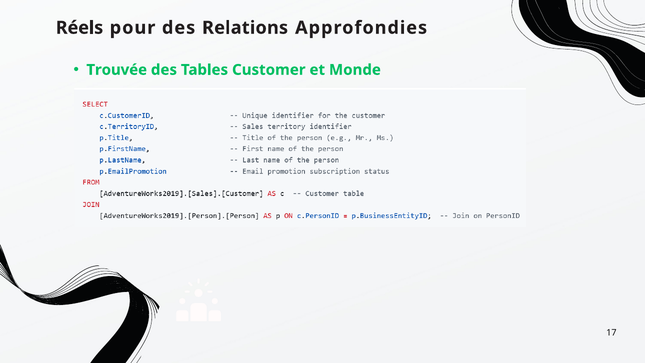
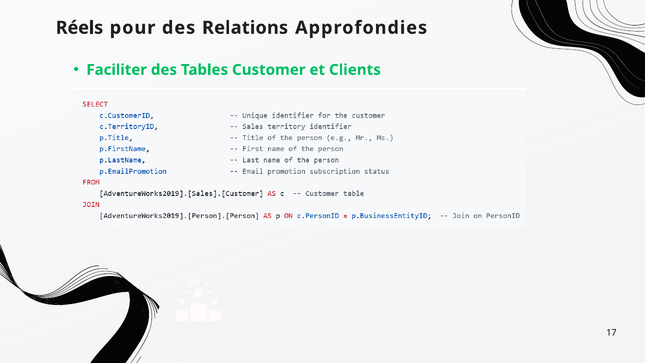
Trouvée: Trouvée -> Faciliter
Monde: Monde -> Clients
